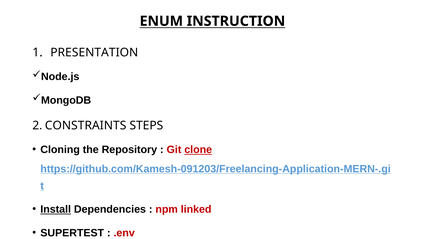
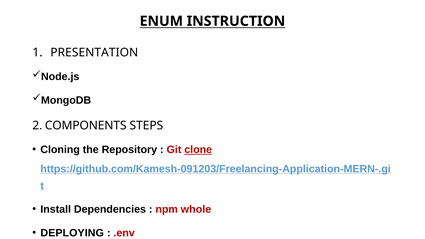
CONSTRAINTS: CONSTRAINTS -> COMPONENTS
Install underline: present -> none
linked: linked -> whole
SUPERTEST: SUPERTEST -> DEPLOYING
